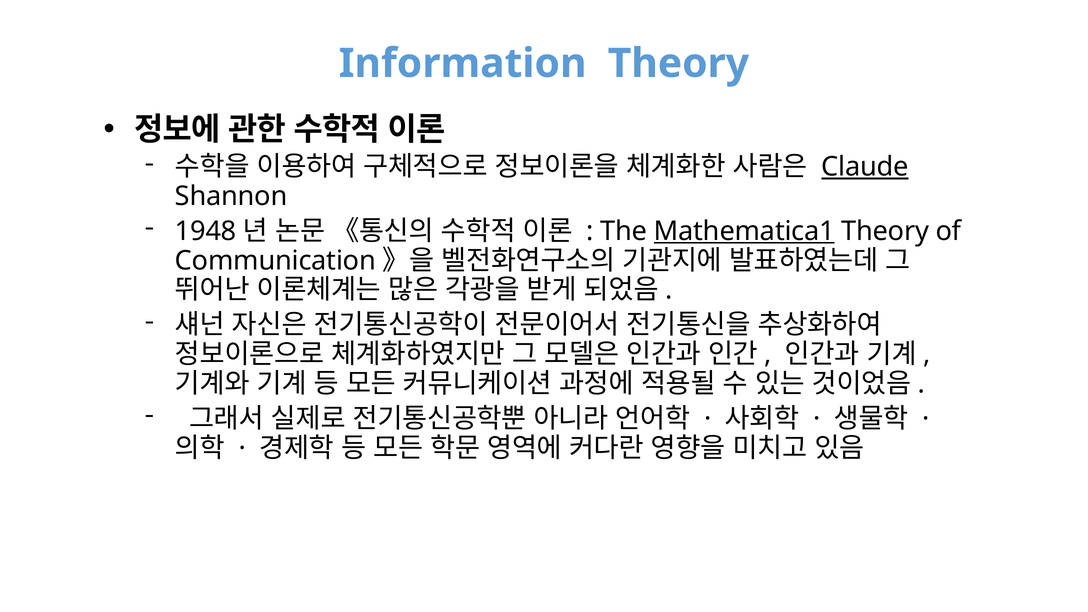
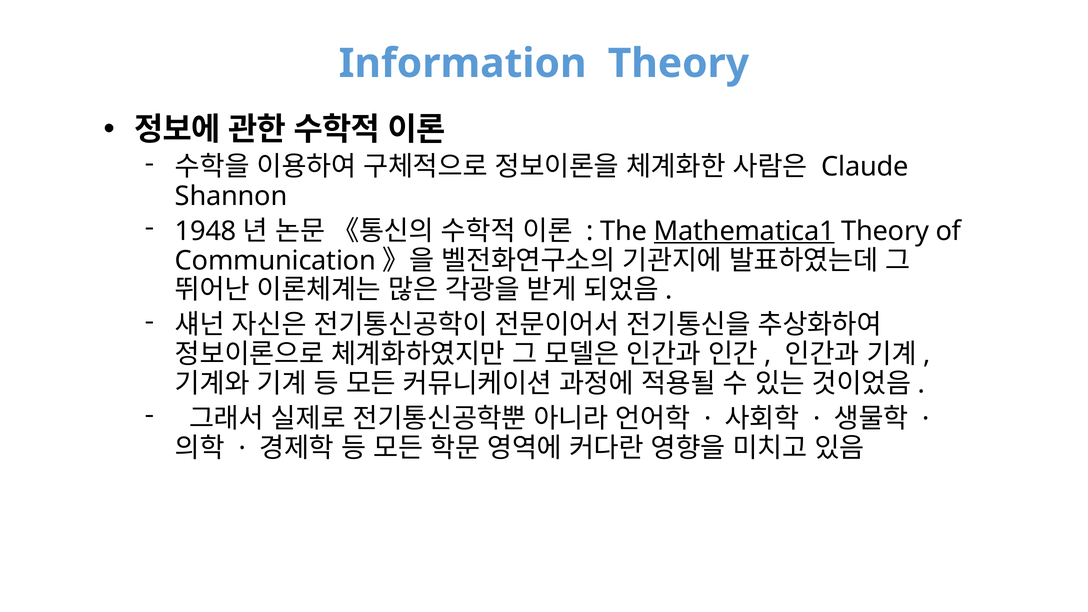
Claude underline: present -> none
